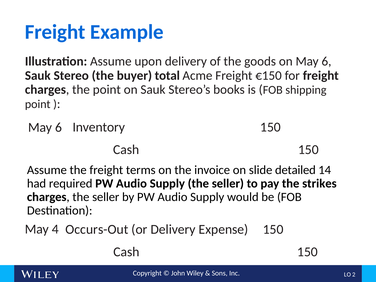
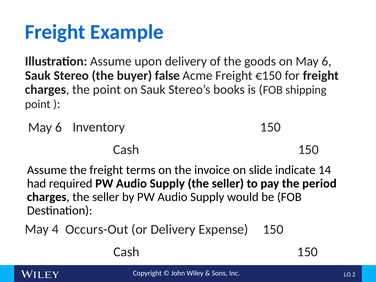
total: total -> false
detailed: detailed -> indicate
strikes: strikes -> period
